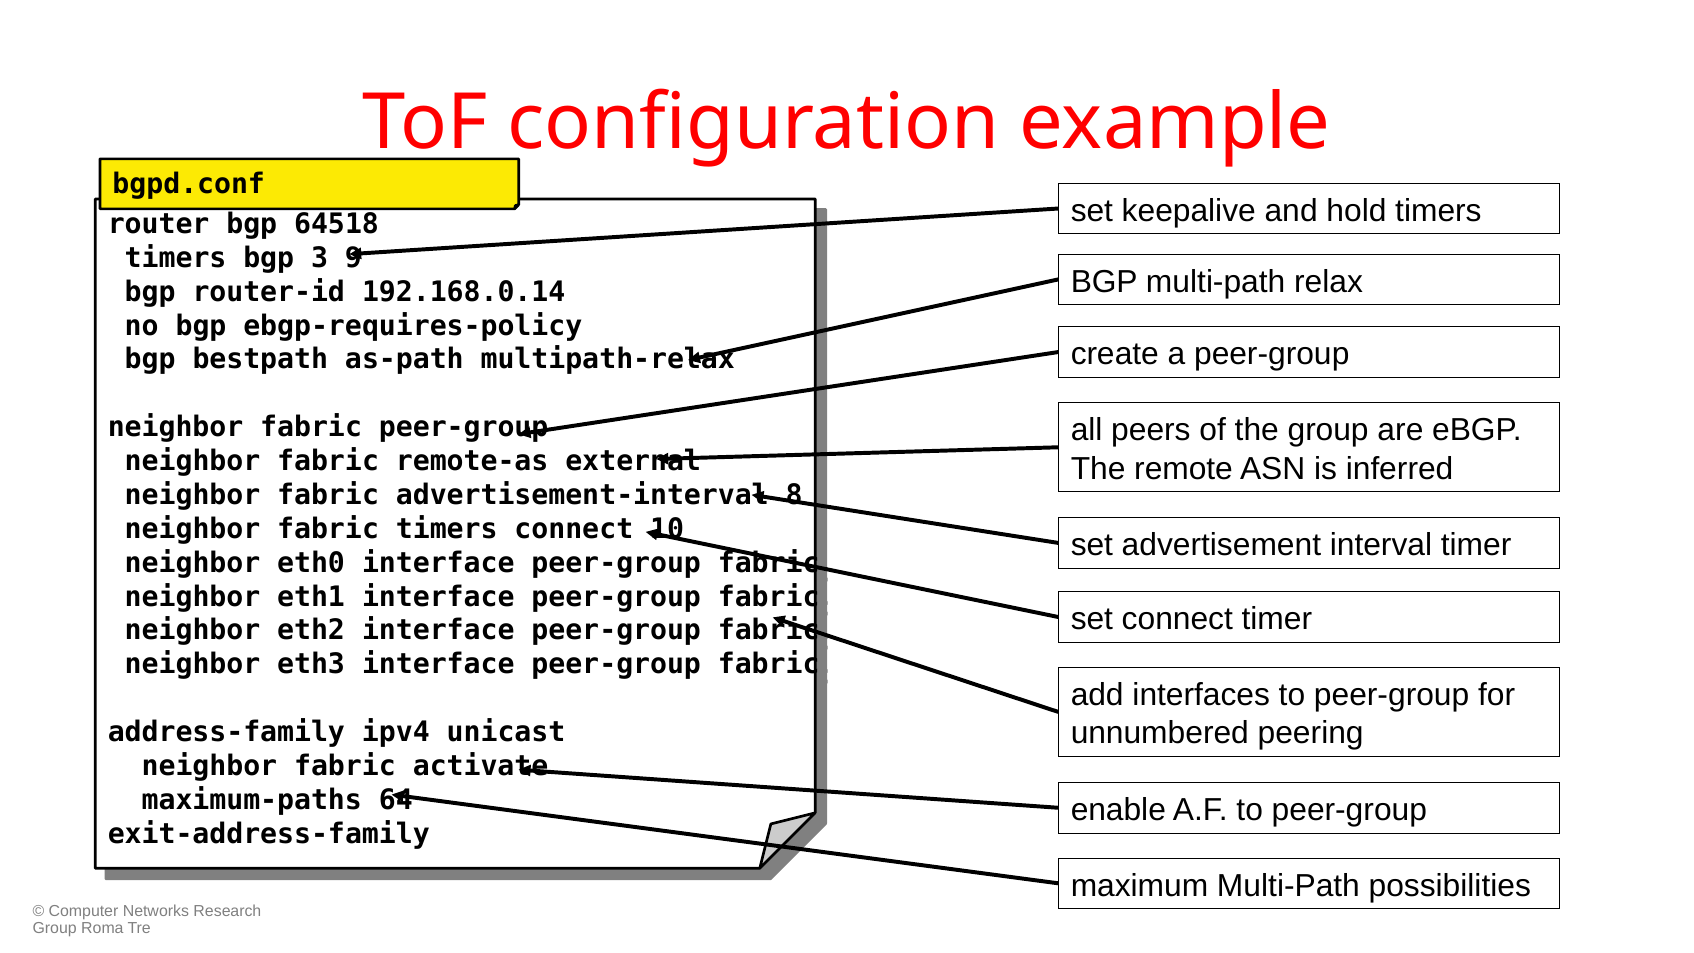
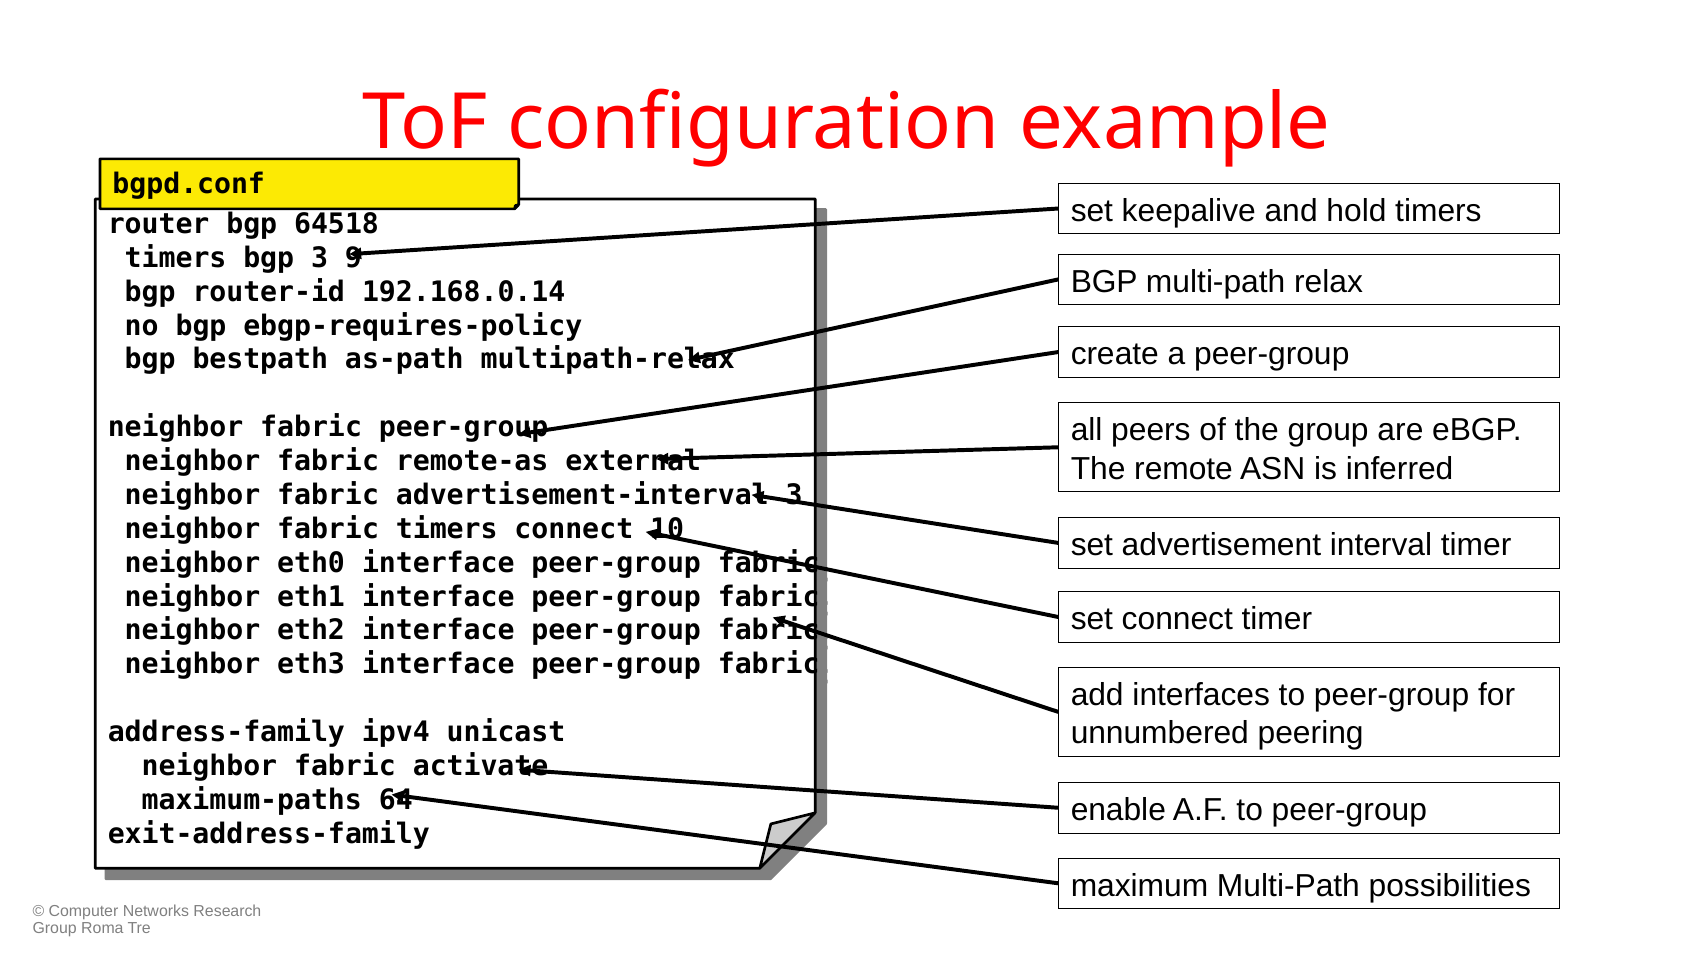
8 at (794, 495): 8 -> 3
